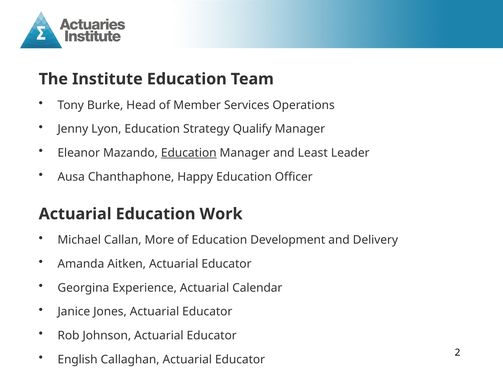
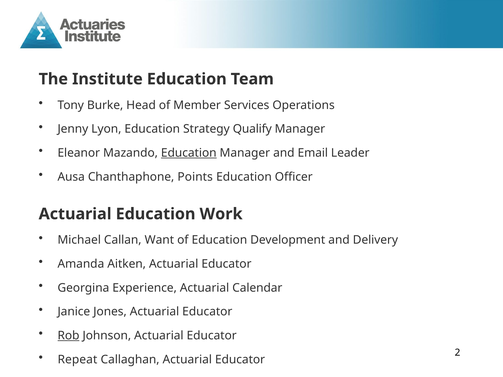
Least: Least -> Email
Happy: Happy -> Points
More: More -> Want
Rob underline: none -> present
English: English -> Repeat
